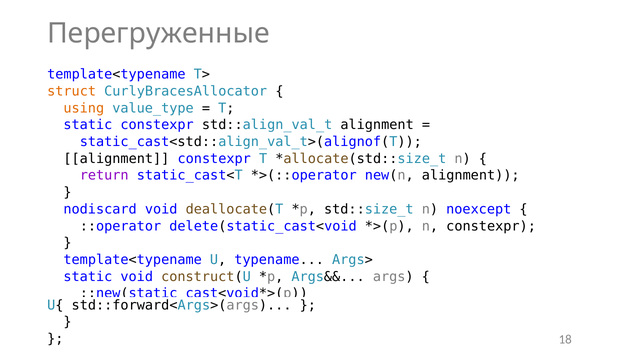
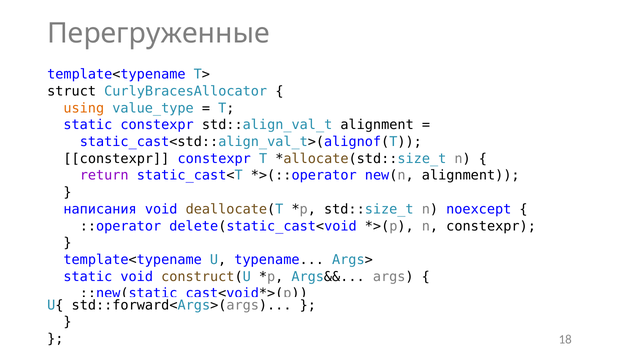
struct colour: orange -> black
alignment at (116, 159): alignment -> constexpr
nodiscard: nodiscard -> написания
